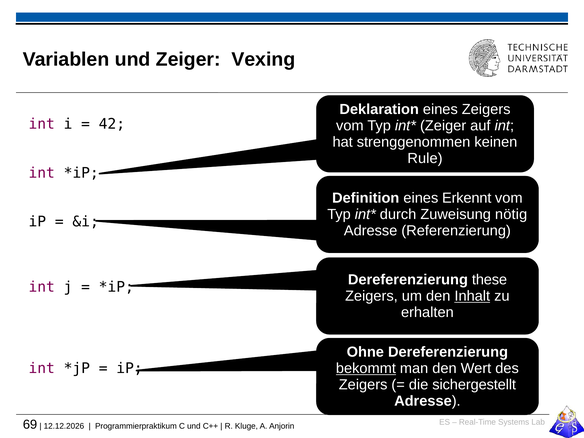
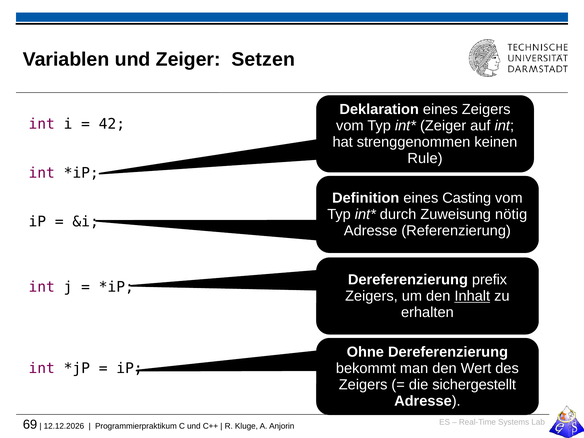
Vexing: Vexing -> Setzen
Erkennt: Erkennt -> Casting
these: these -> prefix
bekommt underline: present -> none
